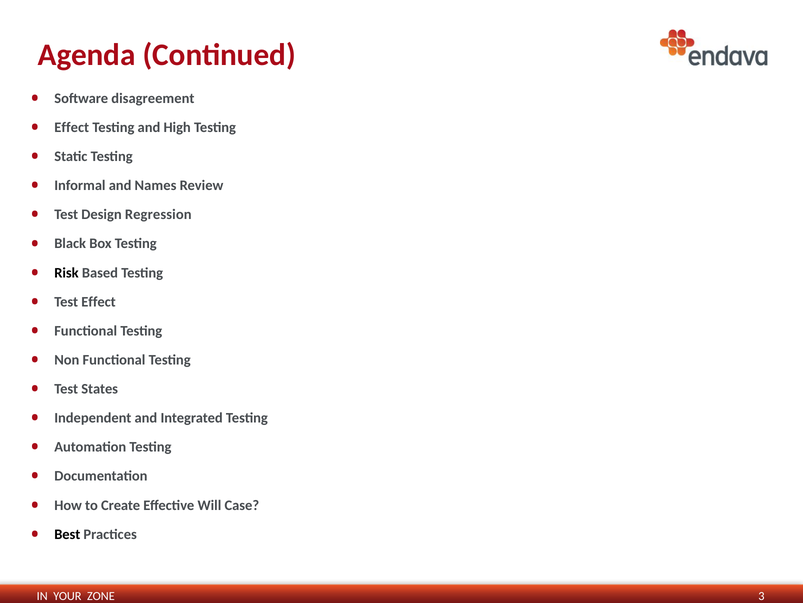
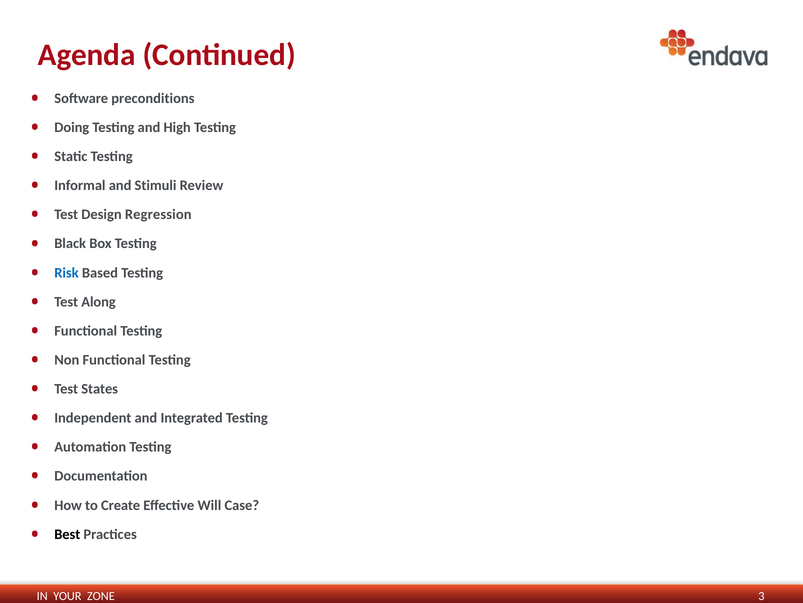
disagreement: disagreement -> preconditions
Effect at (72, 127): Effect -> Doing
Names: Names -> Stimuli
Risk colour: black -> blue
Test Effect: Effect -> Along
